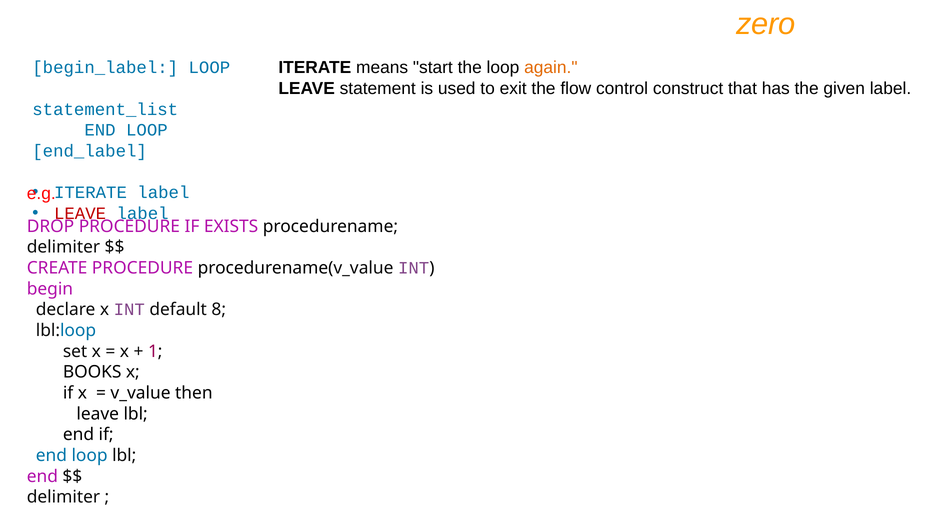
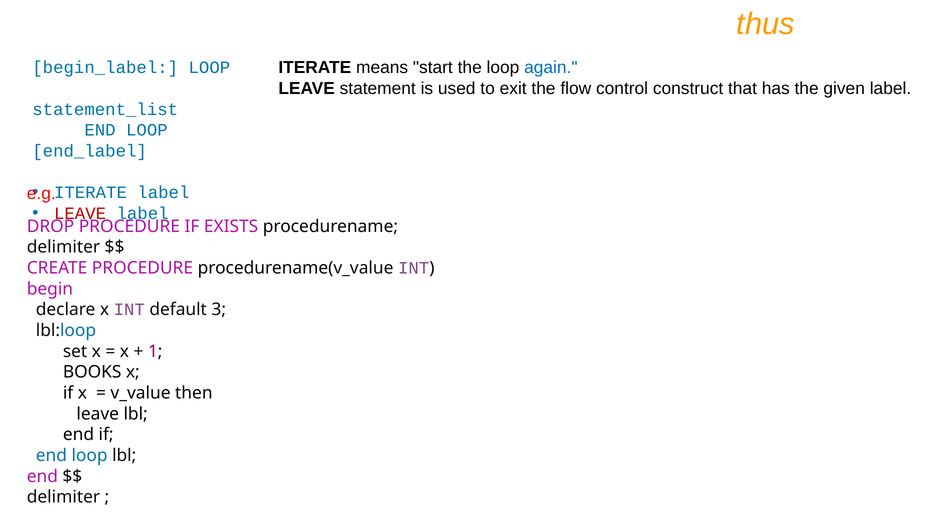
zero: zero -> thus
again colour: orange -> blue
8: 8 -> 3
